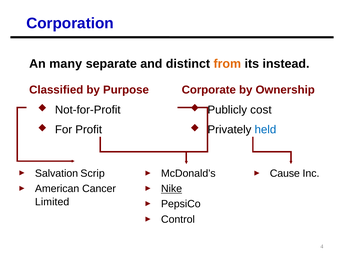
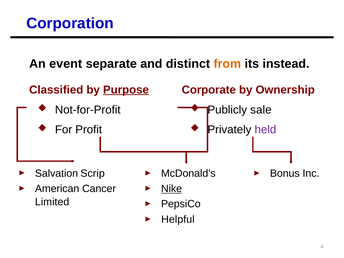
many: many -> event
Purpose underline: none -> present
cost: cost -> sale
held colour: blue -> purple
Cause: Cause -> Bonus
Control: Control -> Helpful
